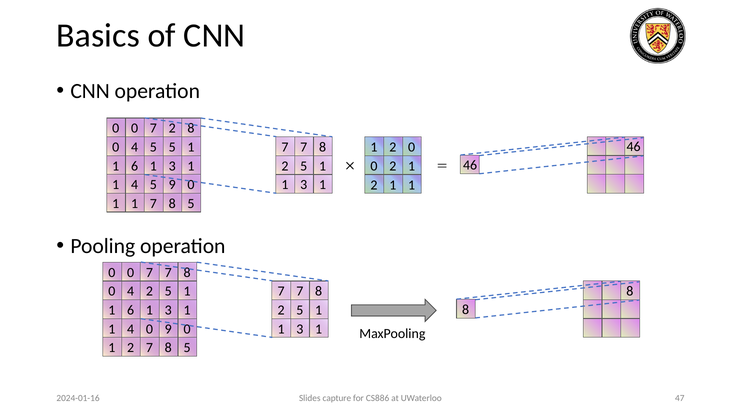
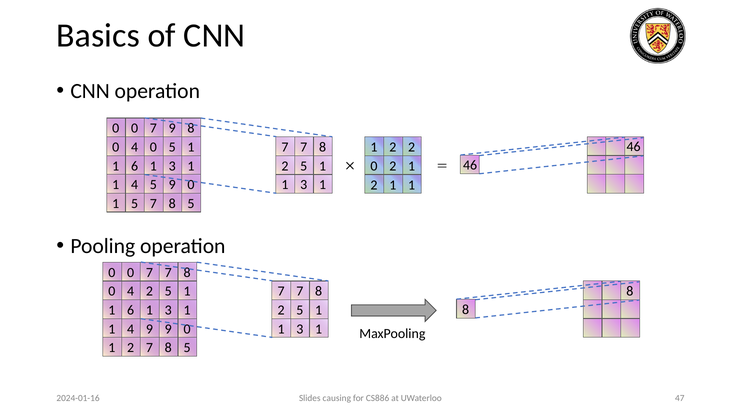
7 2: 2 -> 9
0 4 5: 5 -> 0
2 0: 0 -> 2
1 at (135, 204): 1 -> 5
4 0: 0 -> 9
capture: capture -> causing
